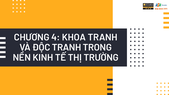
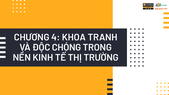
ĐỘC TRANH: TRANH -> CHÓNG
